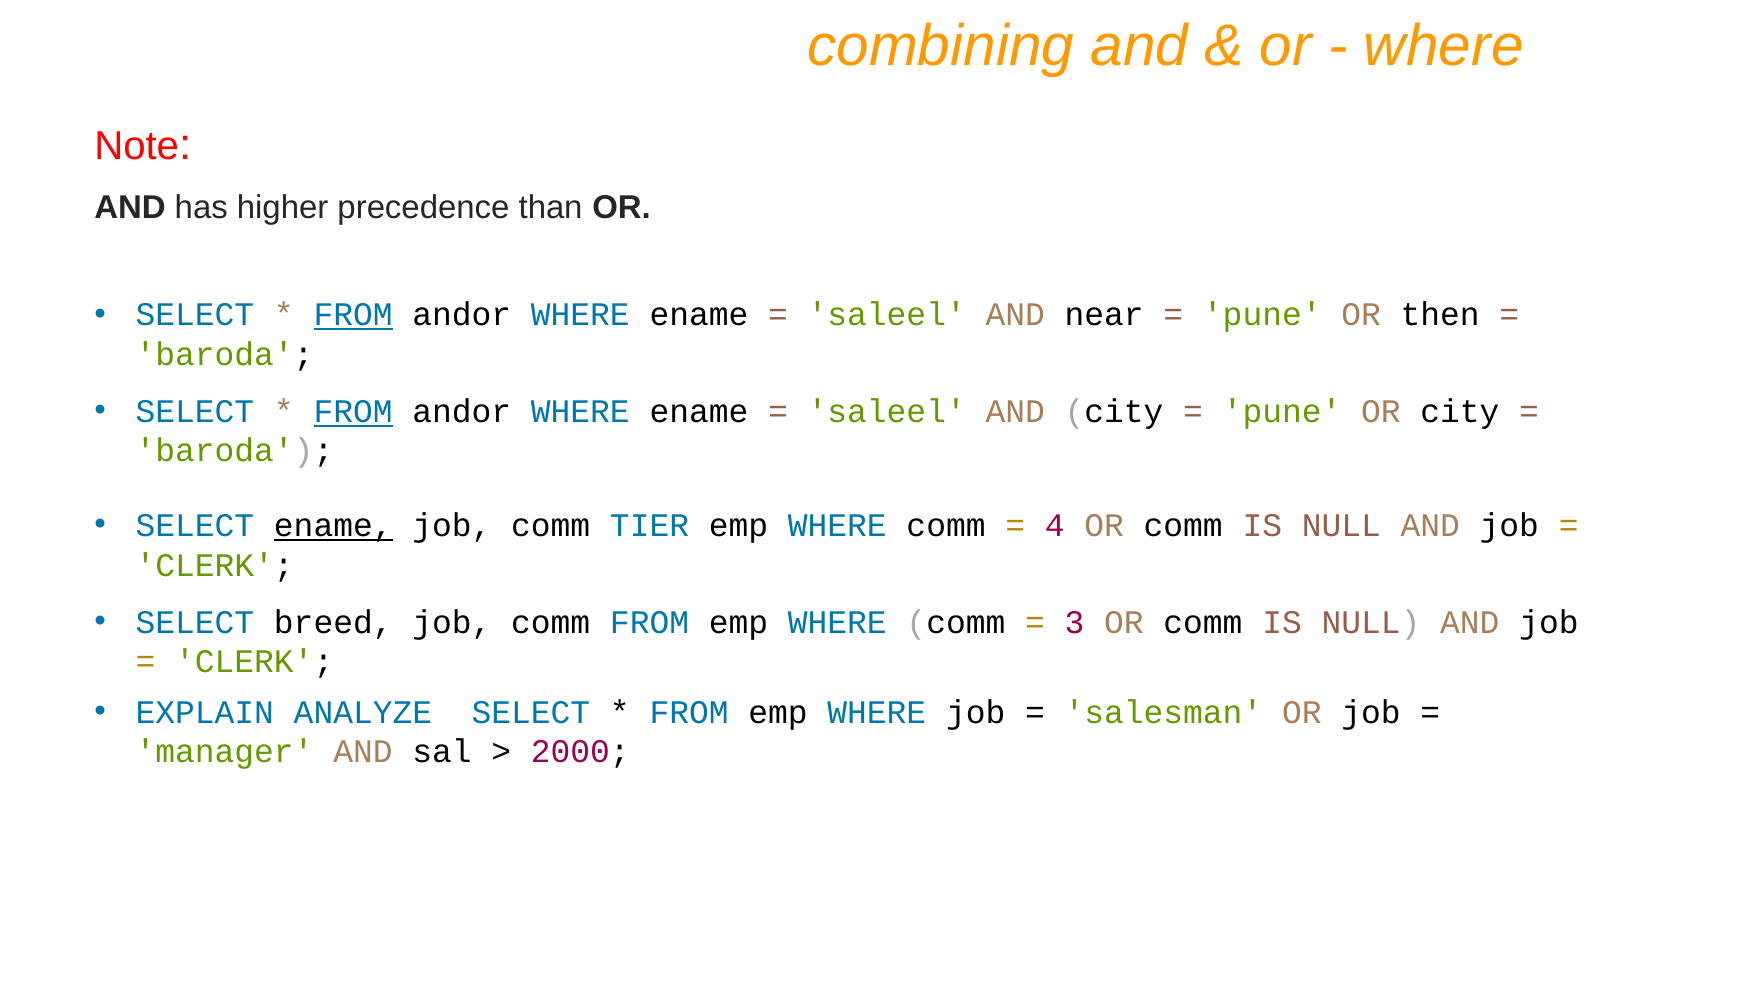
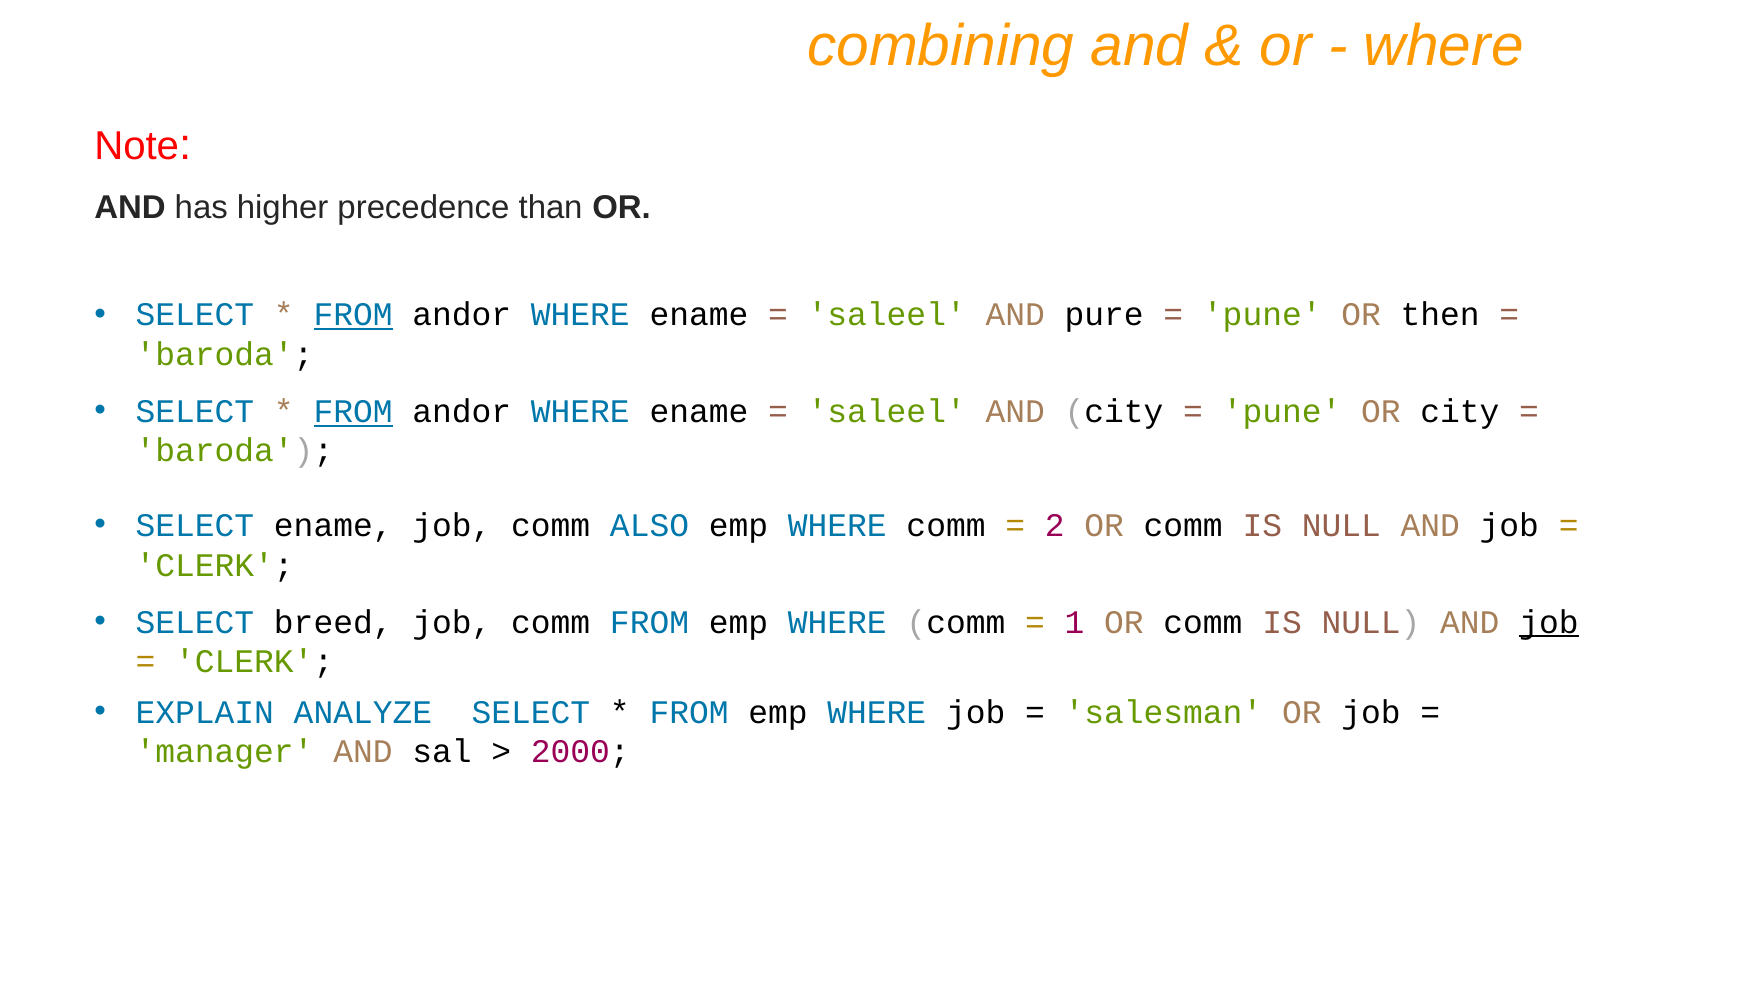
near: near -> pure
ename at (333, 526) underline: present -> none
TIER: TIER -> ALSO
4: 4 -> 2
3: 3 -> 1
job at (1549, 622) underline: none -> present
